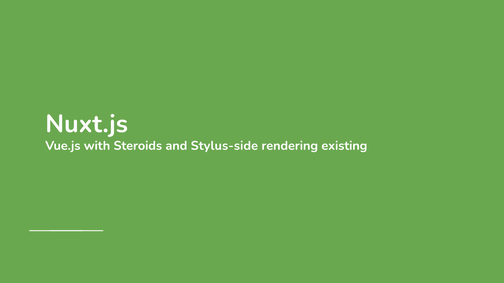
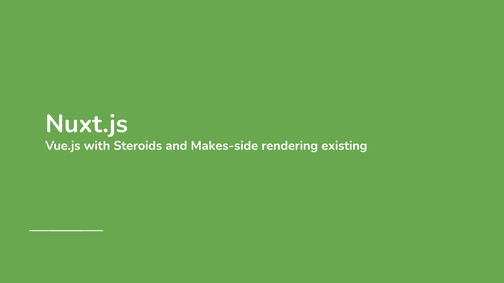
Stylus-side: Stylus-side -> Makes-side
